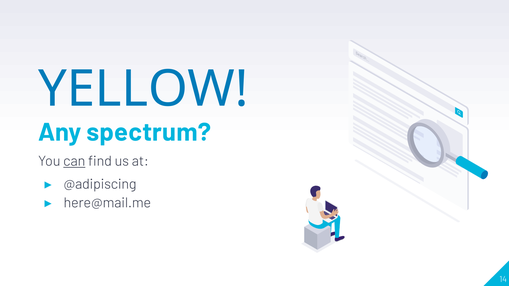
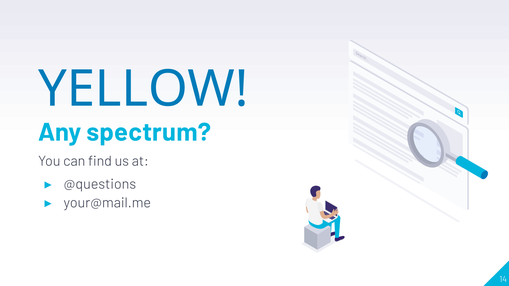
can underline: present -> none
@adipiscing: @adipiscing -> @questions
here@mail.me: here@mail.me -> your@mail.me
